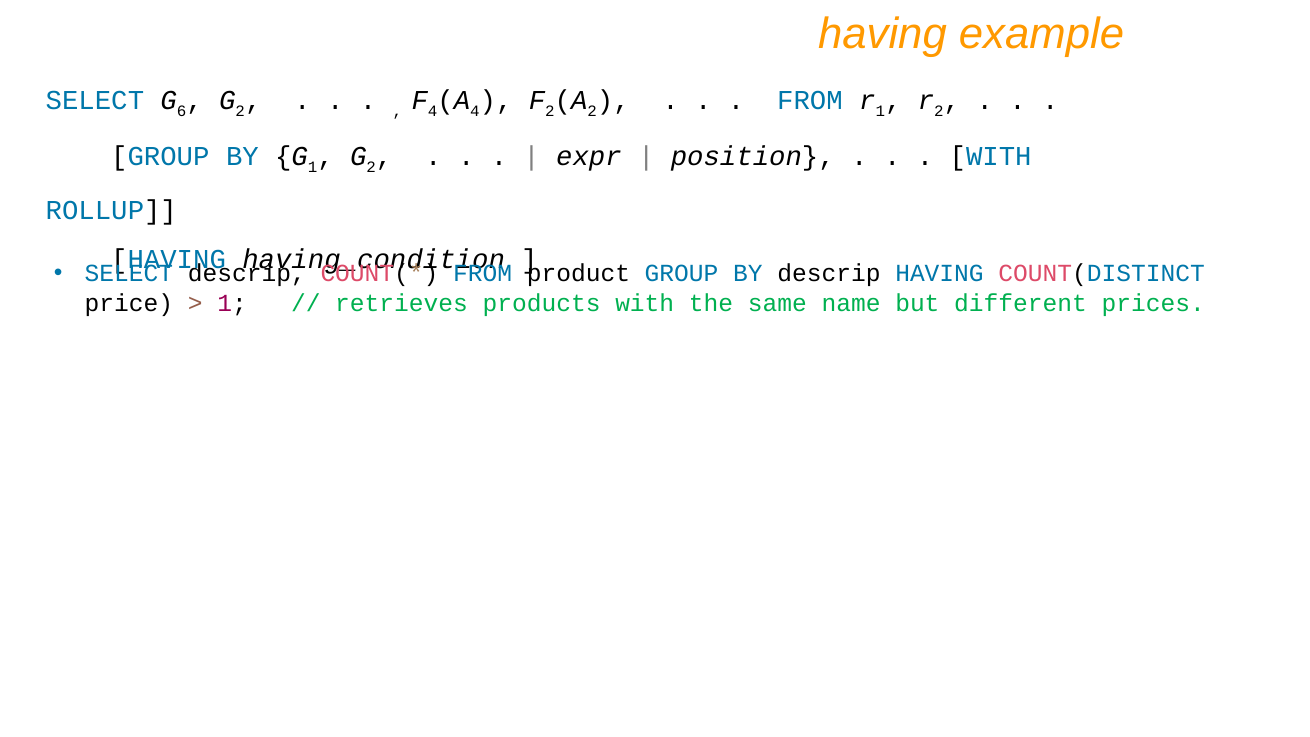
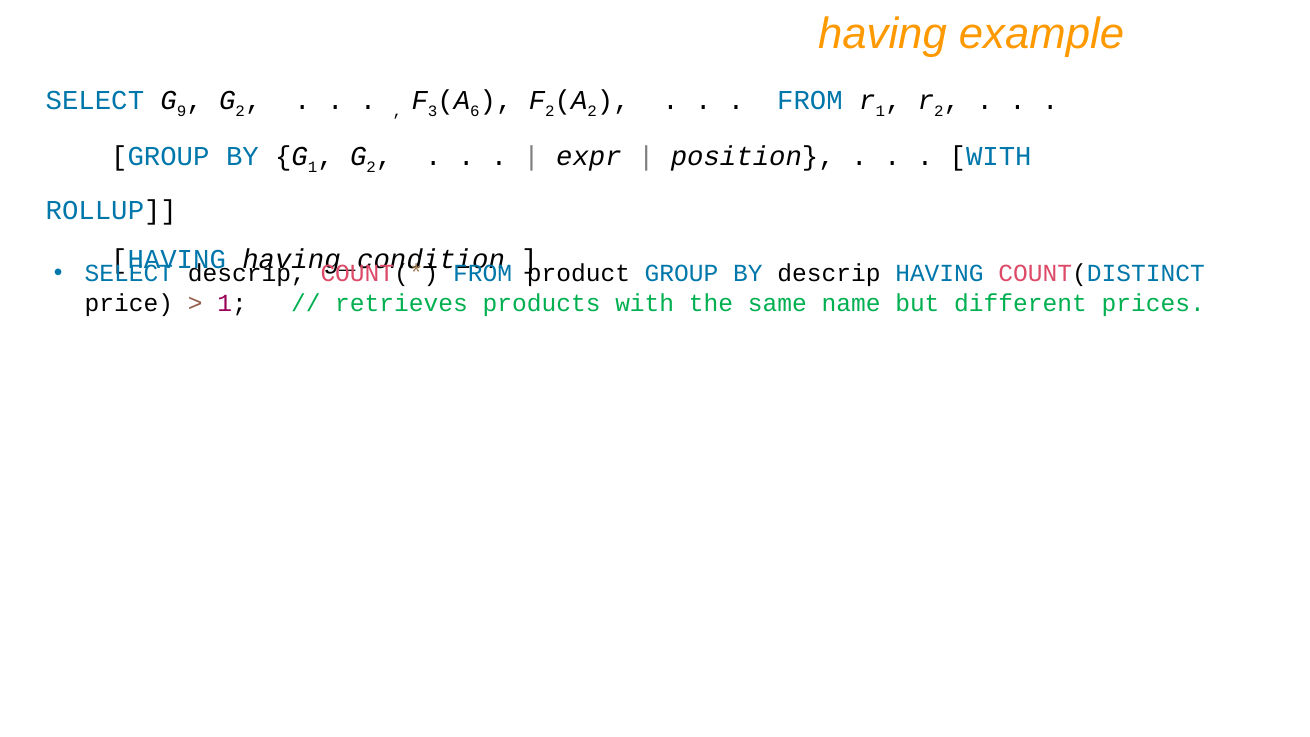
6: 6 -> 9
4 at (433, 111): 4 -> 3
4 at (475, 111): 4 -> 6
